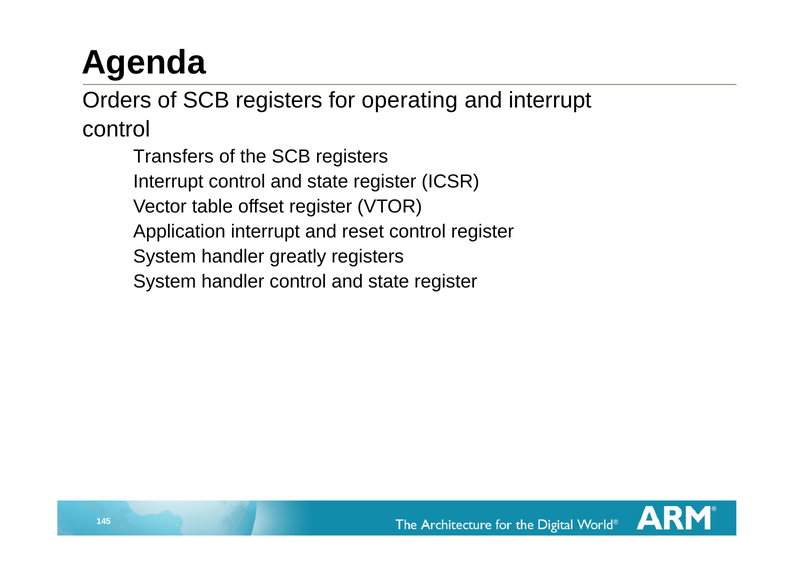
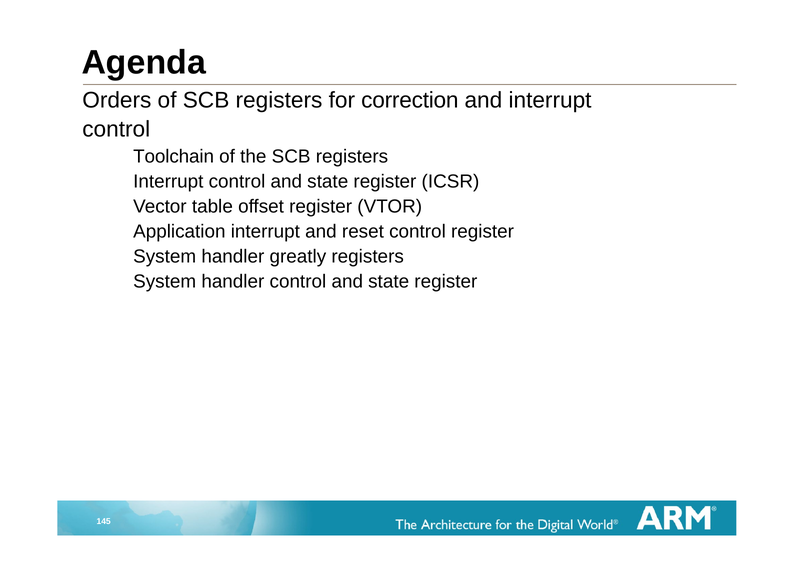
operating: operating -> correction
Transfers: Transfers -> Toolchain
